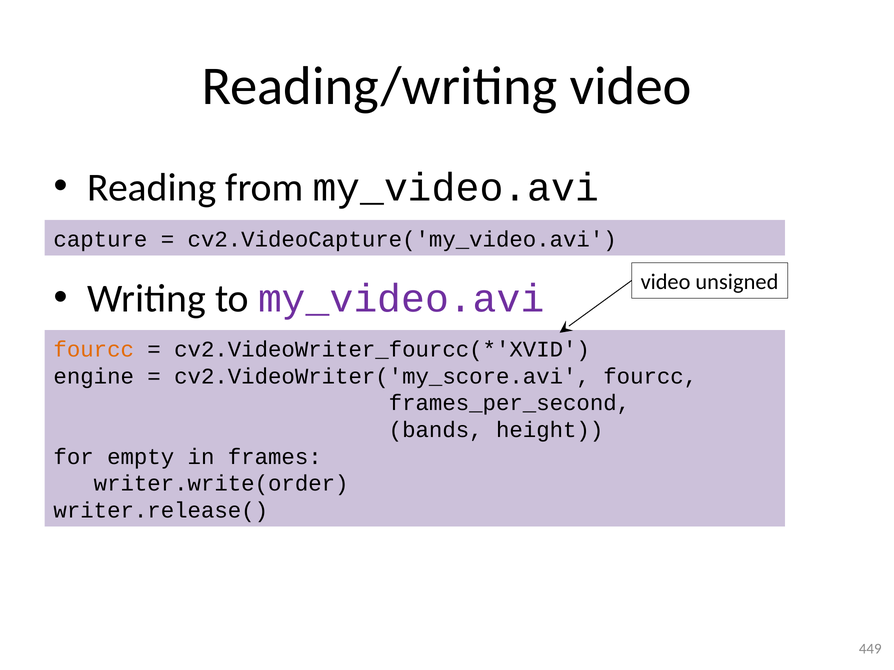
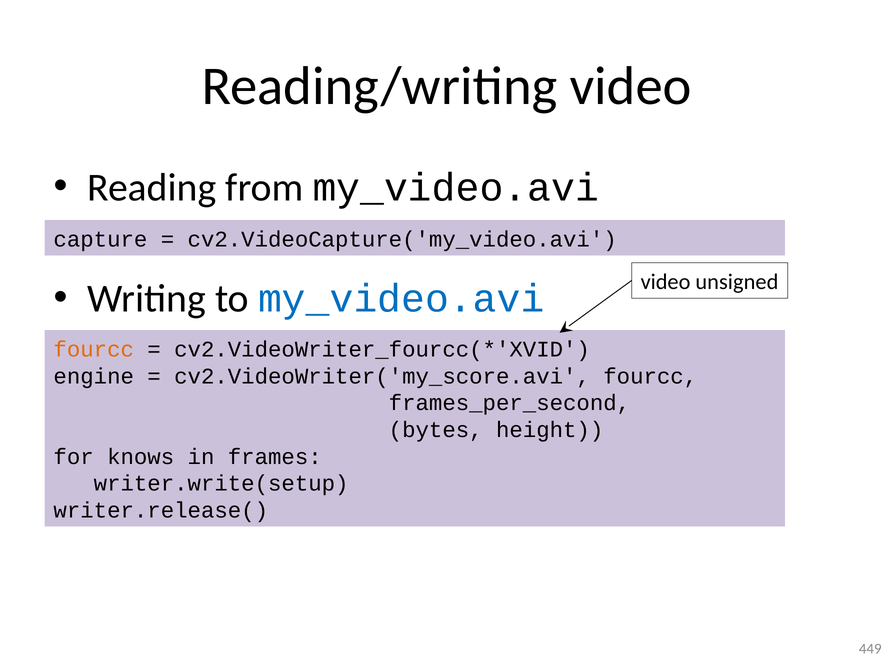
my_video.avi at (401, 299) colour: purple -> blue
bands: bands -> bytes
empty: empty -> knows
writer.write(order: writer.write(order -> writer.write(setup
